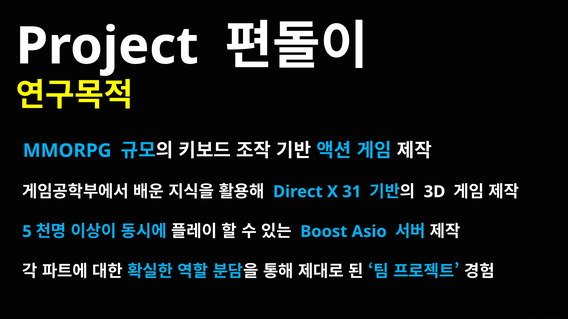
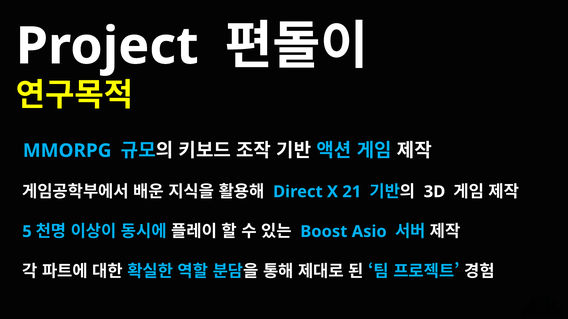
31: 31 -> 21
